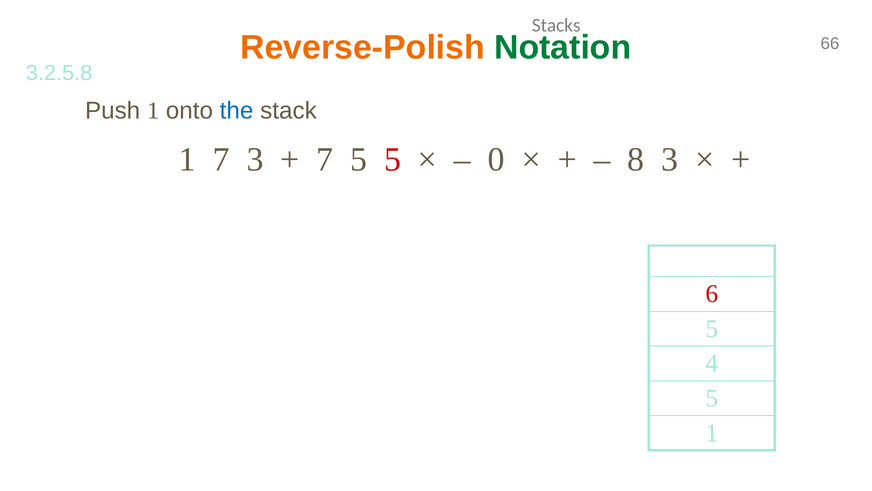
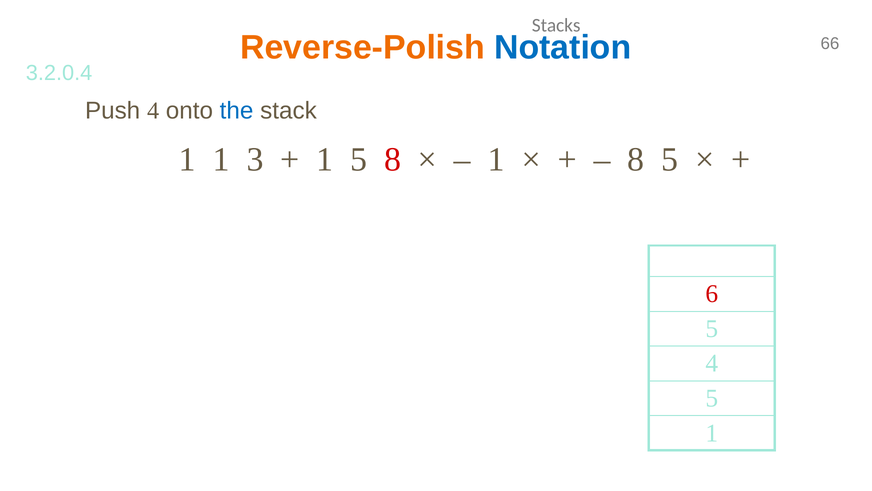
Notation colour: green -> blue
3.2.5.8: 3.2.5.8 -> 3.2.0.4
Push 1: 1 -> 4
1 7: 7 -> 1
7 at (325, 159): 7 -> 1
5 5: 5 -> 8
0 at (496, 159): 0 -> 1
8 3: 3 -> 5
